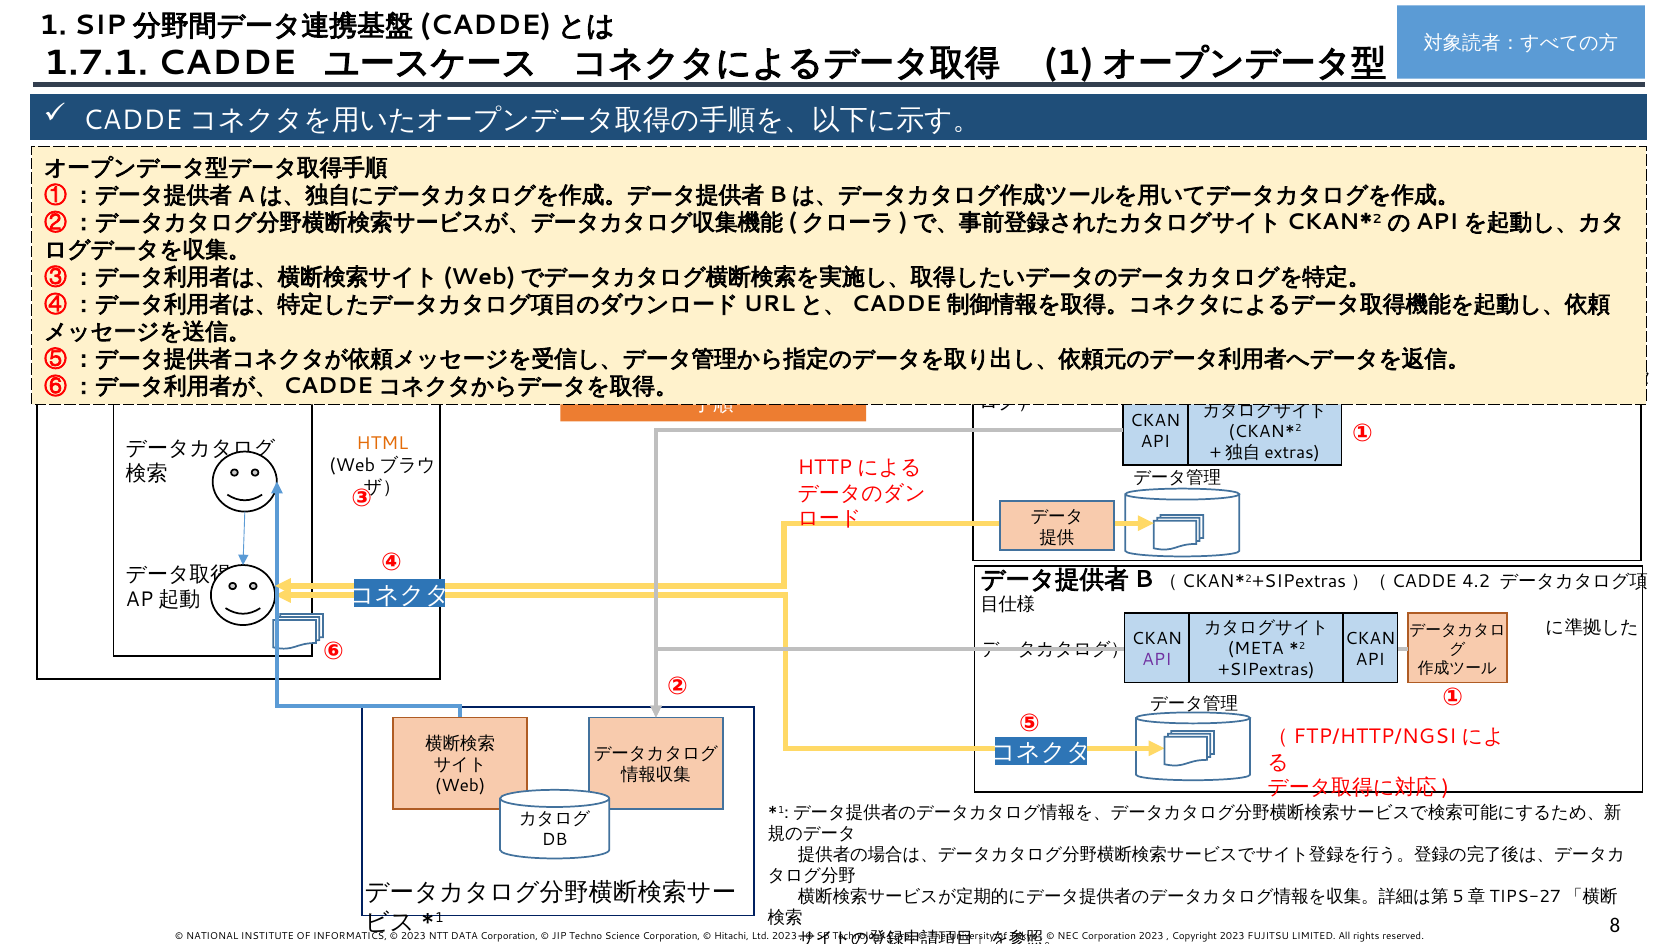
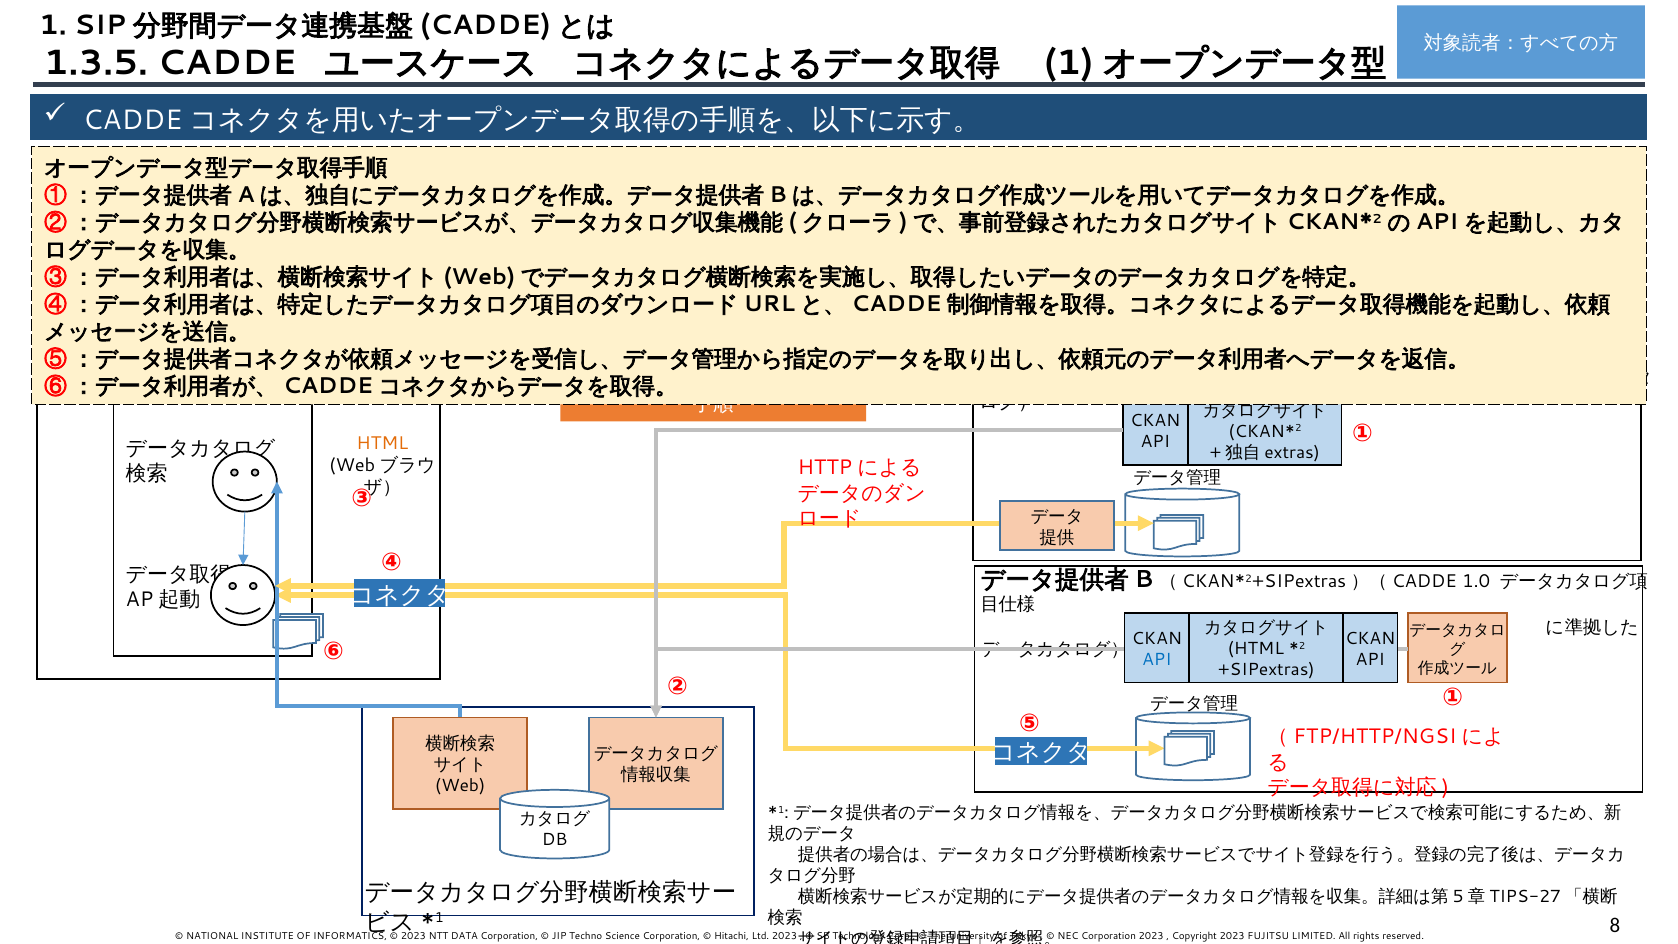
1.7.1: 1.7.1 -> 1.3.5
4.2: 4.2 -> 1.0
META at (1256, 649): META -> HTML
API at (1157, 660) colour: purple -> blue
